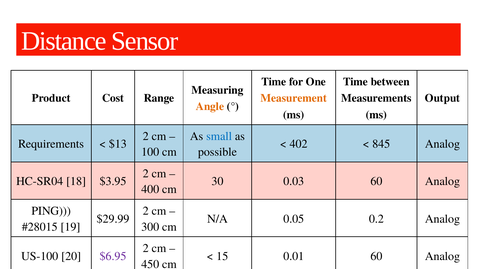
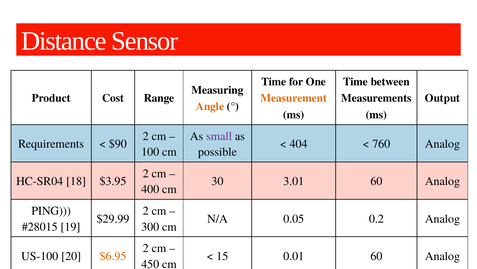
small colour: blue -> purple
$13: $13 -> $90
402: 402 -> 404
845: 845 -> 760
0.03: 0.03 -> 3.01
$6.95 colour: purple -> orange
